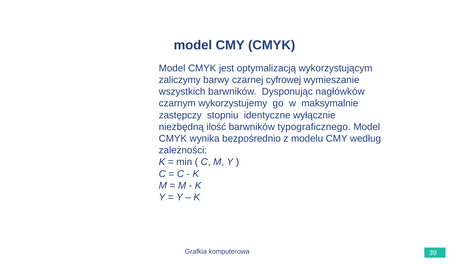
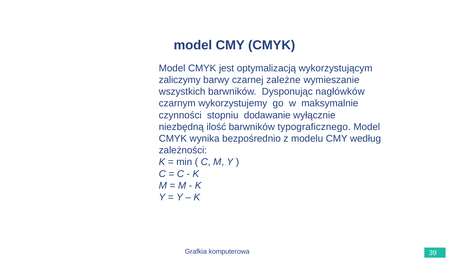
cyfrowej: cyfrowej -> zależne
zastępczy: zastępczy -> czynności
identyczne: identyczne -> dodawanie
